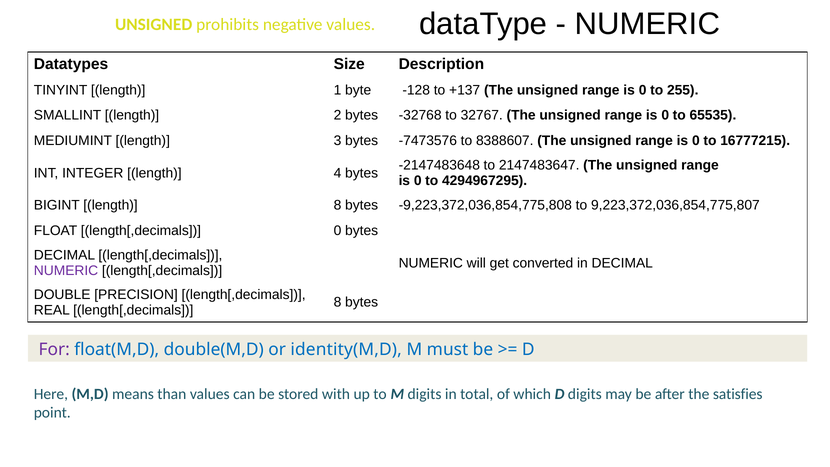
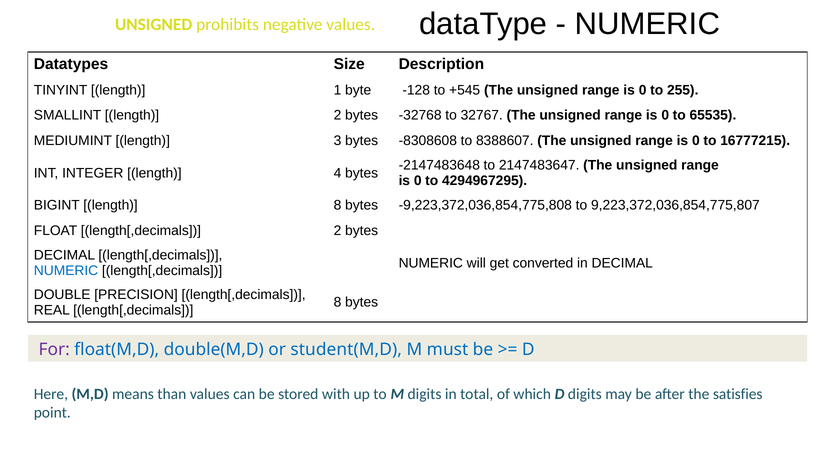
+137: +137 -> +545
-7473576: -7473576 -> -8308608
length[,decimals 0: 0 -> 2
NUMERIC at (66, 271) colour: purple -> blue
identity(M,D: identity(M,D -> student(M,D
